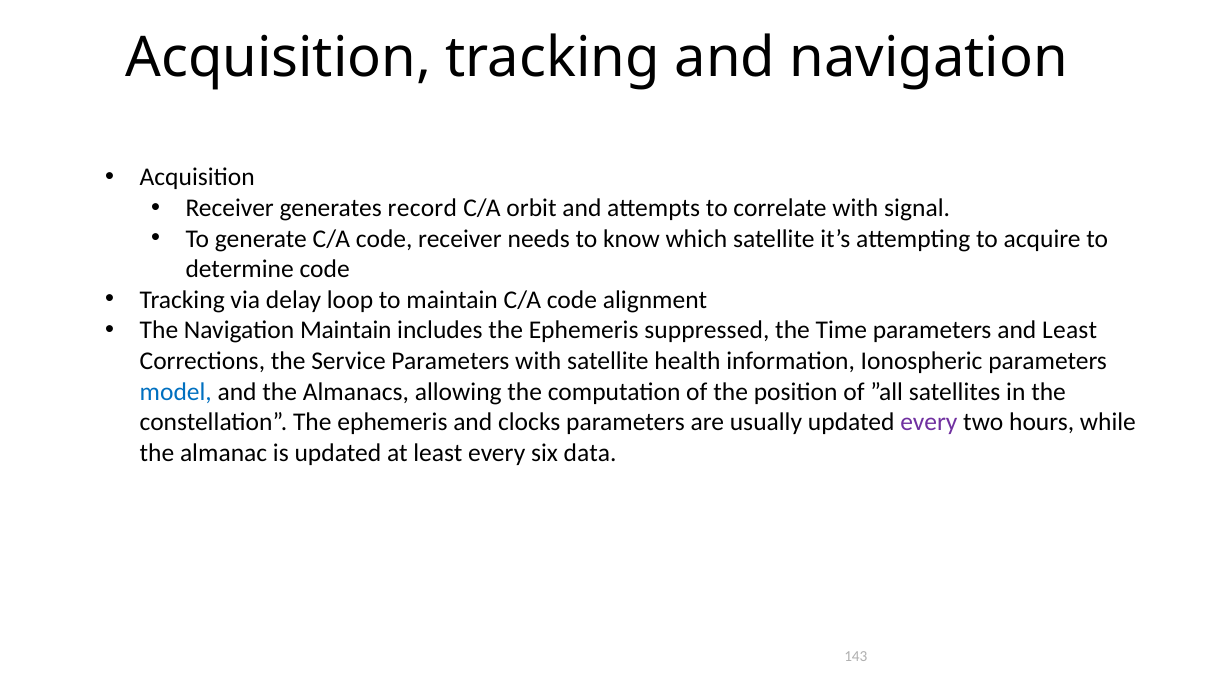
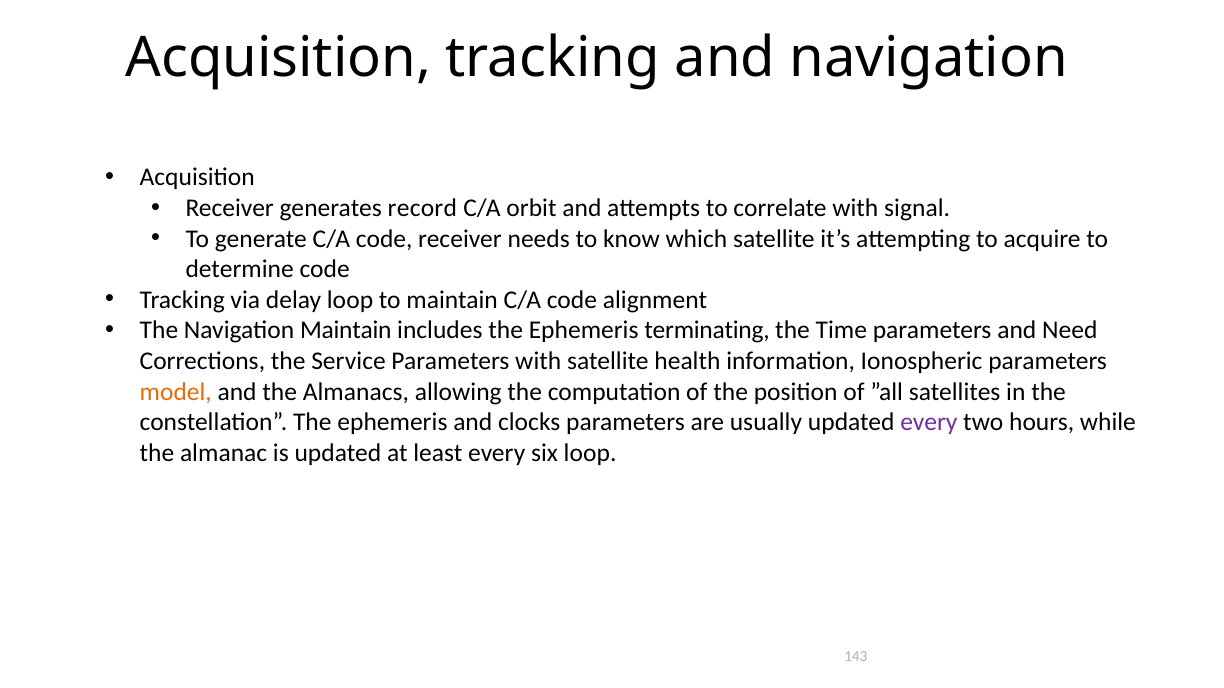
suppressed: suppressed -> terminating
and Least: Least -> Need
model colour: blue -> orange
six data: data -> loop
